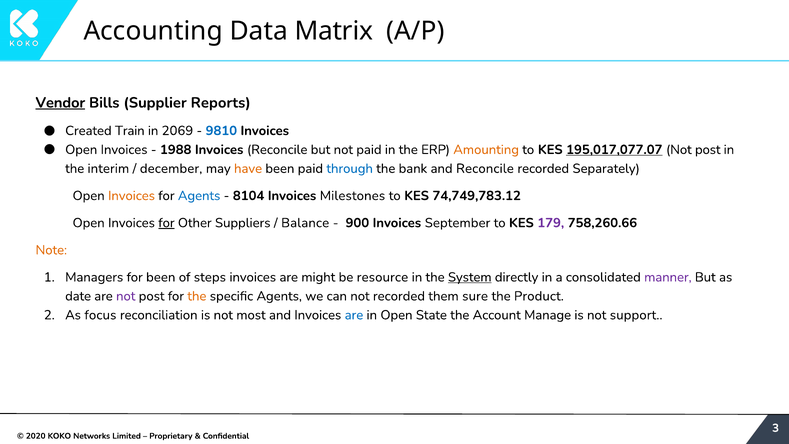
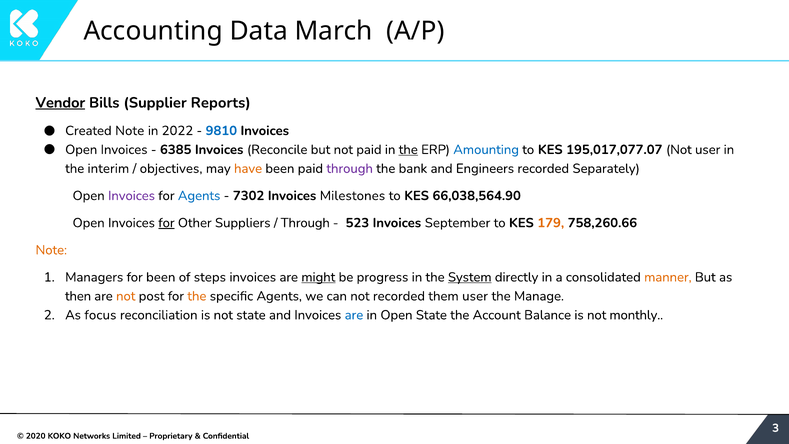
Matrix: Matrix -> March
Created Train: Train -> Note
2069: 2069 -> 2022
1988: 1988 -> 6385
the at (408, 150) underline: none -> present
Amounting colour: orange -> blue
195,017,077.07 underline: present -> none
post at (708, 150): post -> user
december: december -> objectives
through at (350, 168) colour: blue -> purple
and Reconcile: Reconcile -> Engineers
Invoices at (132, 196) colour: orange -> purple
8104: 8104 -> 7302
74,749,783.12: 74,749,783.12 -> 66,038,564.90
Balance at (305, 223): Balance -> Through
900: 900 -> 523
179 colour: purple -> orange
might underline: none -> present
resource: resource -> progress
manner colour: purple -> orange
date: date -> then
not at (126, 296) colour: purple -> orange
them sure: sure -> user
Product: Product -> Manage
not most: most -> state
Manage: Manage -> Balance
support: support -> monthly
